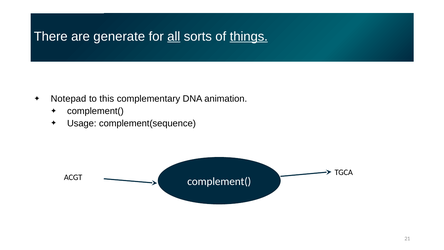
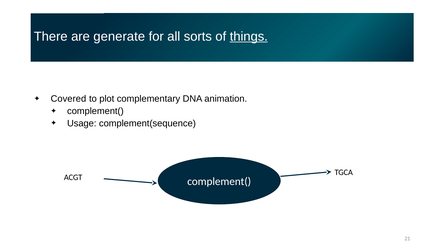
all underline: present -> none
Notepad: Notepad -> Covered
this: this -> plot
